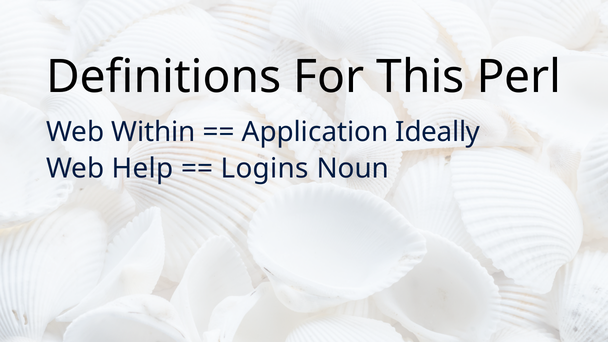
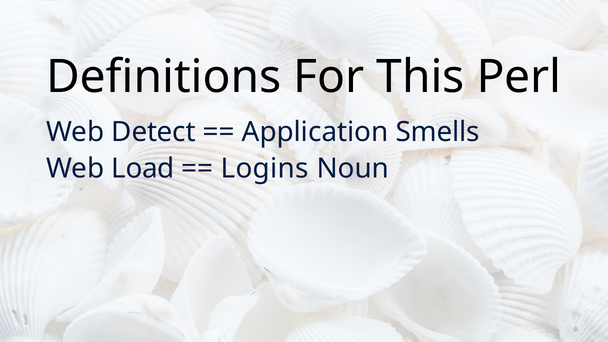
Within: Within -> Detect
Ideally: Ideally -> Smells
Help: Help -> Load
